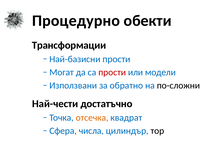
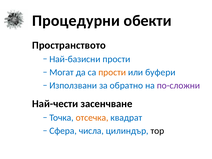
Процедурно: Процедурно -> Процедурни
Трансформации: Трансформации -> Пространството
прости at (112, 72) colour: red -> orange
модели: модели -> буфери
по-сложни colour: black -> purple
достатъчно: достатъчно -> засенчване
